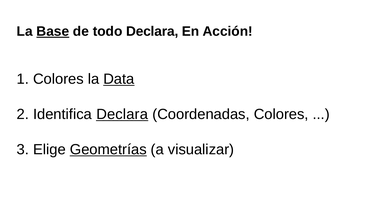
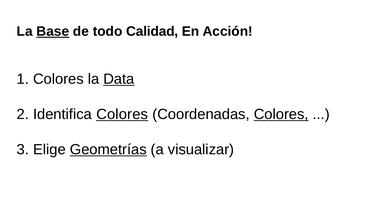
todo Declara: Declara -> Calidad
Identifica Declara: Declara -> Colores
Colores at (281, 114) underline: none -> present
